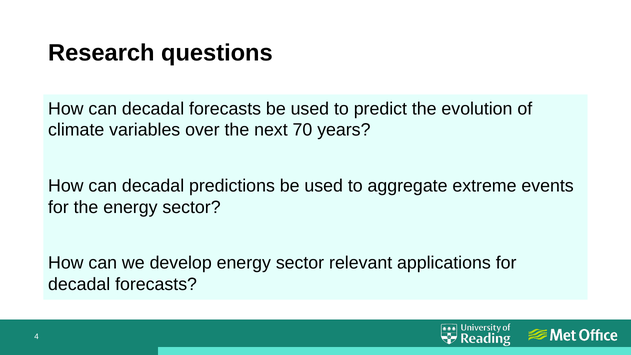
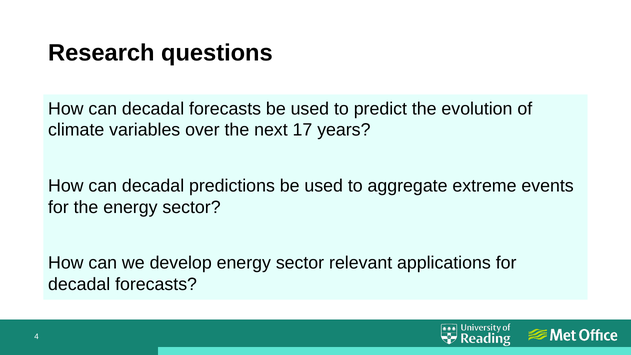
70: 70 -> 17
